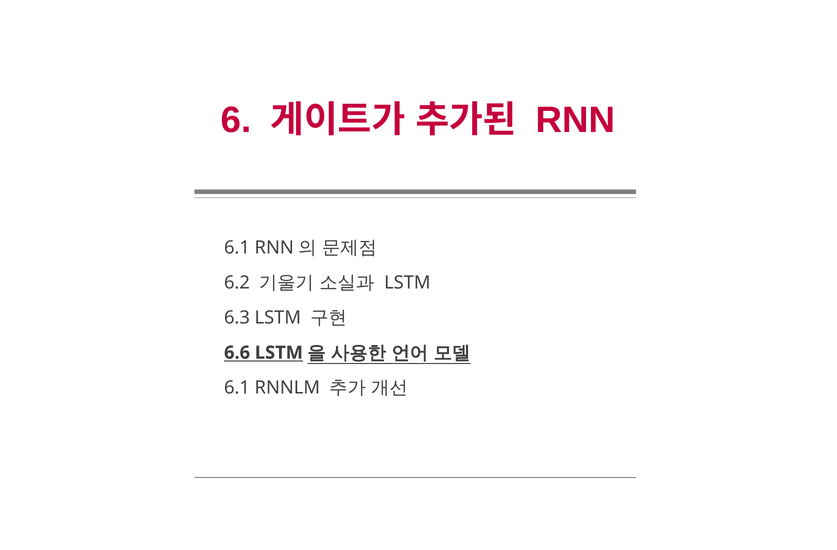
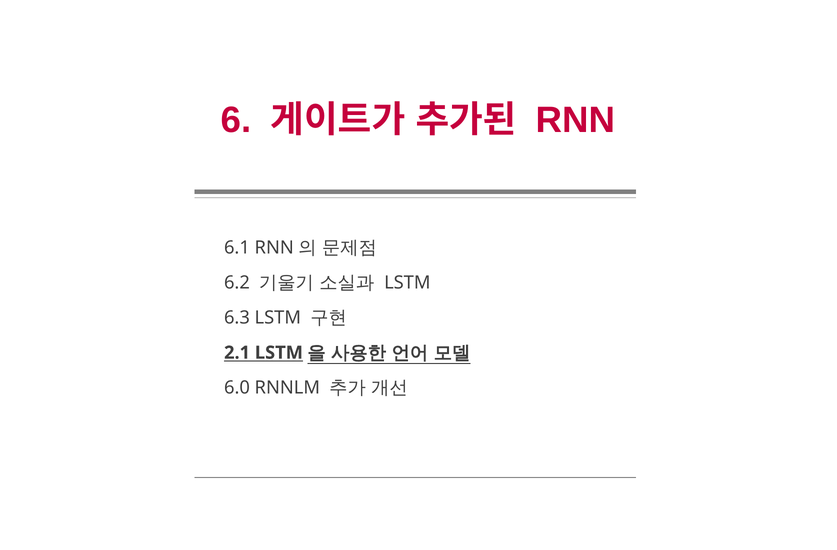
6.6: 6.6 -> 2.1
6.1 at (237, 388): 6.1 -> 6.0
